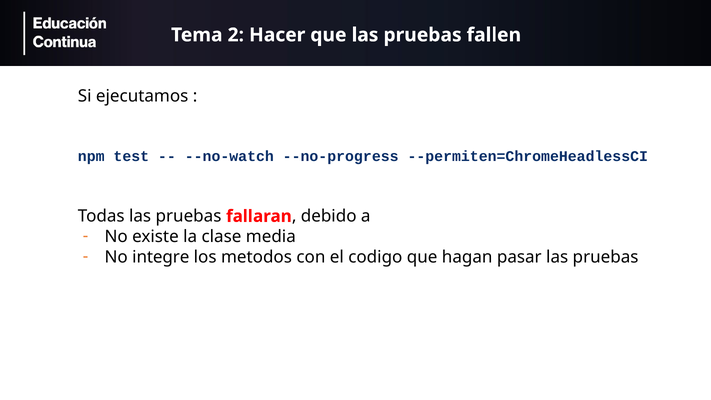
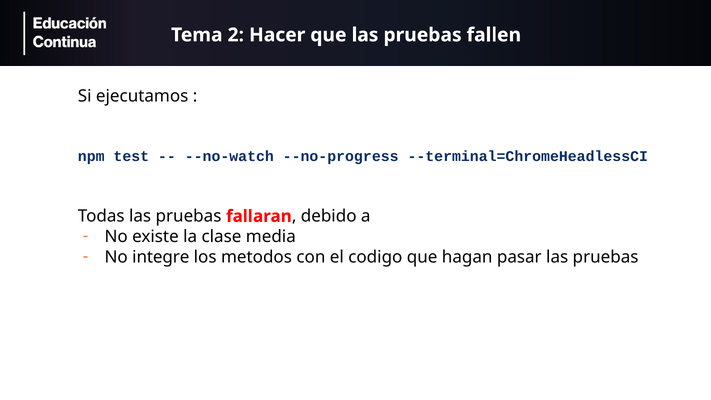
--permiten=ChromeHeadlessCI: --permiten=ChromeHeadlessCI -> --terminal=ChromeHeadlessCI
